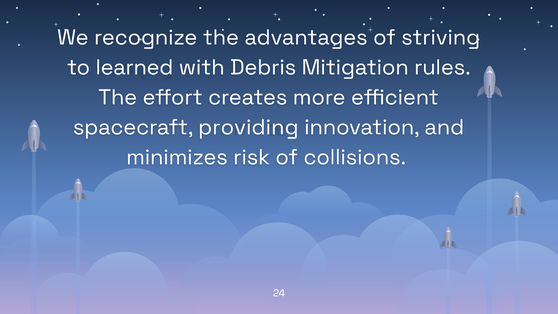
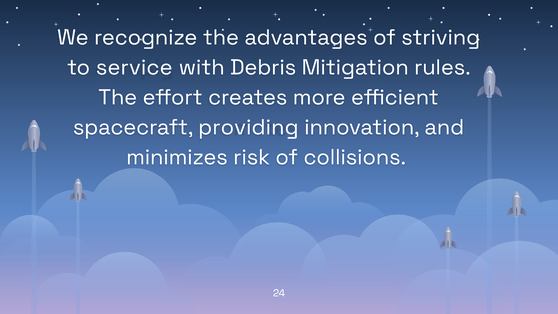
learned: learned -> service
